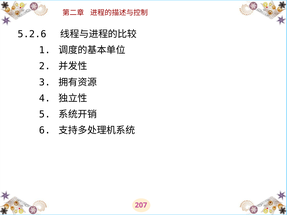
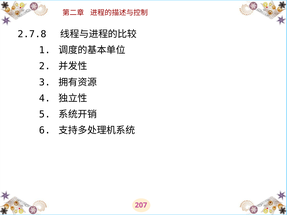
5.2.6: 5.2.6 -> 2.7.8
